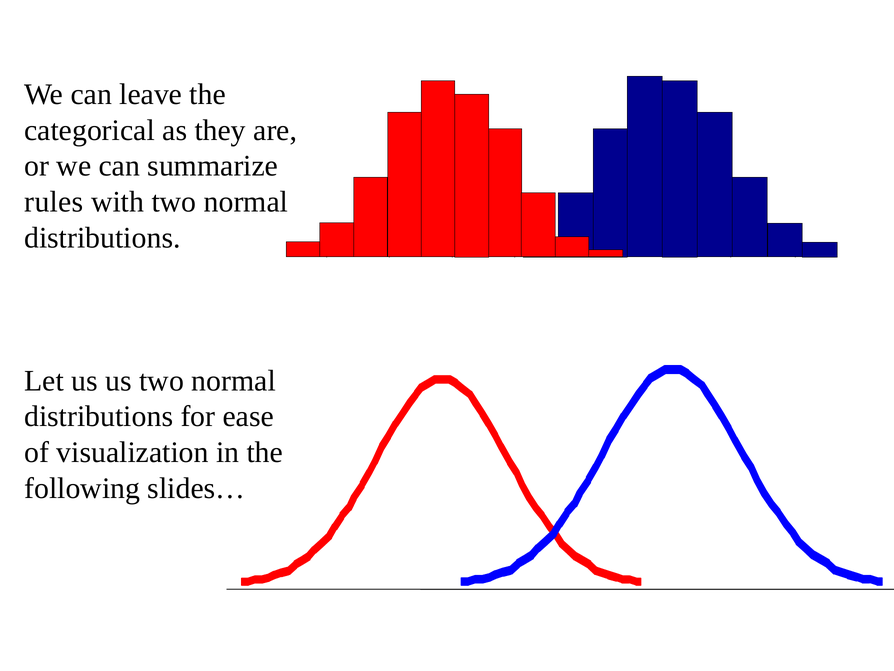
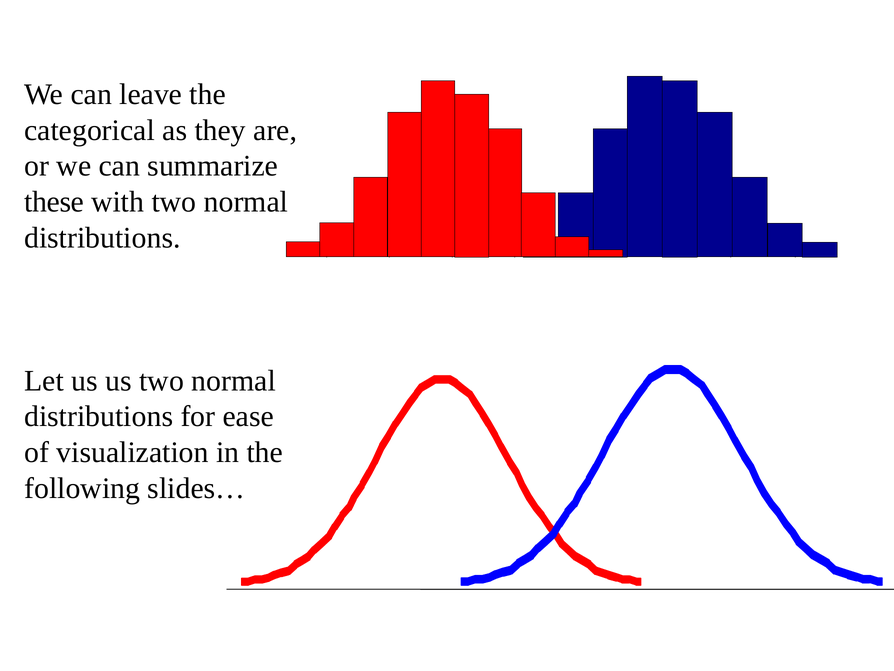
rules: rules -> these
